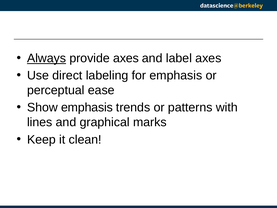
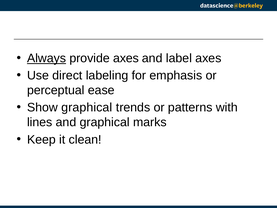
Show emphasis: emphasis -> graphical
